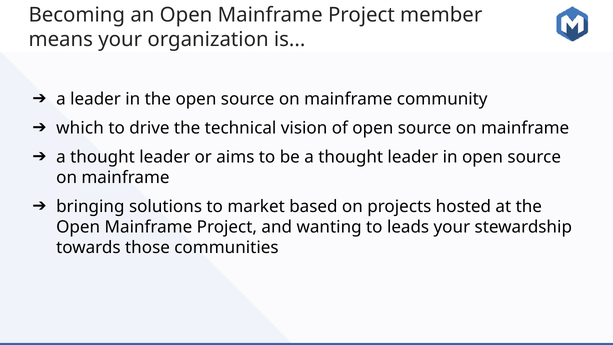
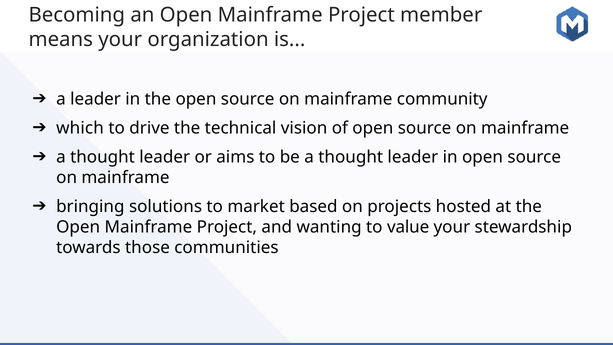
leads: leads -> value
